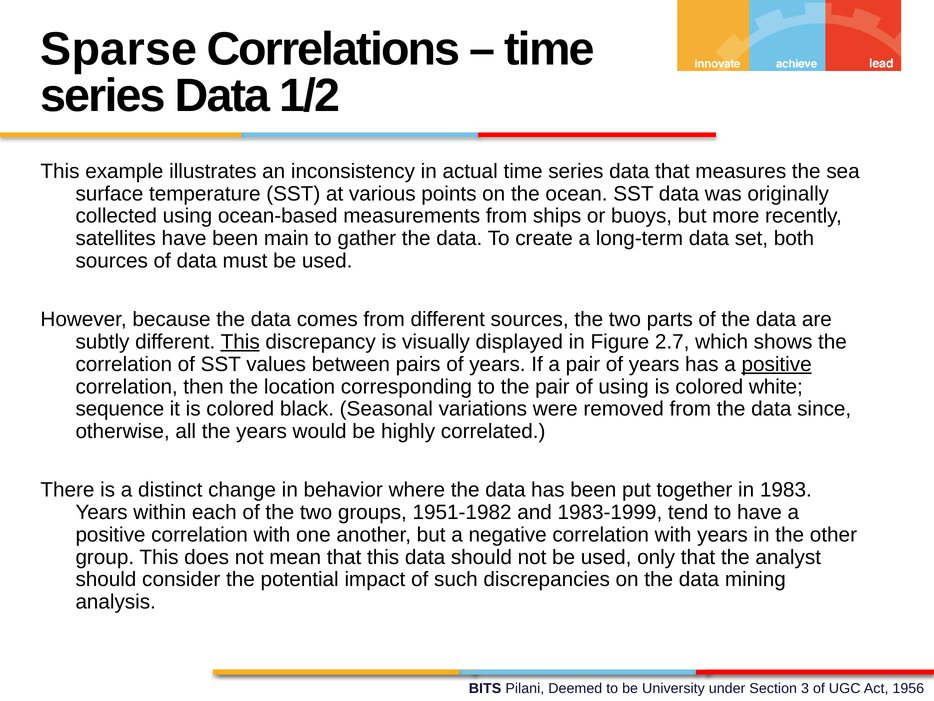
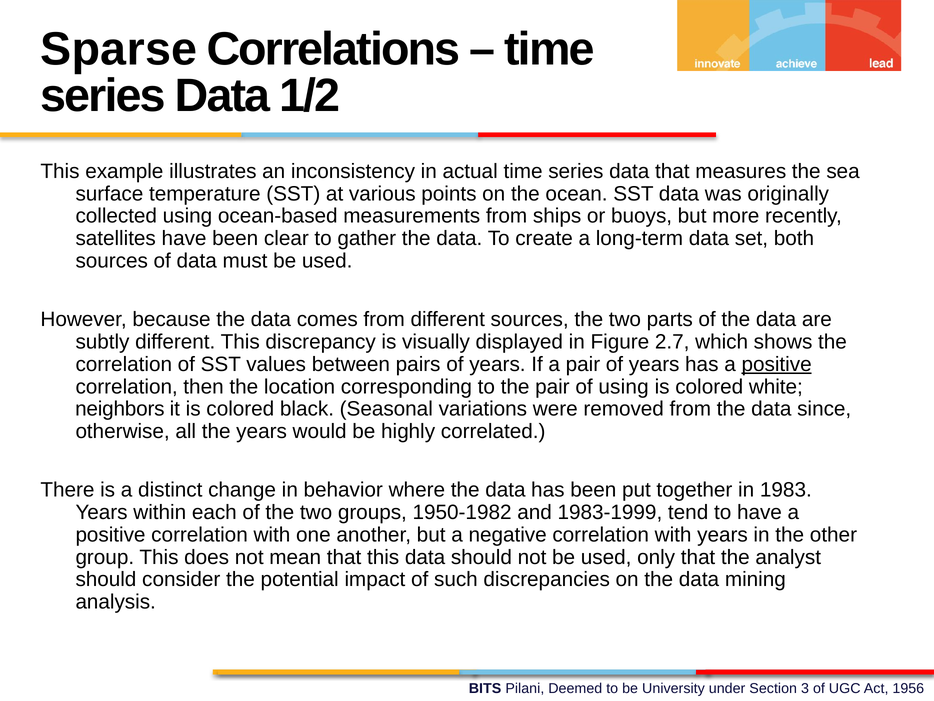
main: main -> clear
This at (240, 342) underline: present -> none
sequence: sequence -> neighbors
1951-1982: 1951-1982 -> 1950-1982
